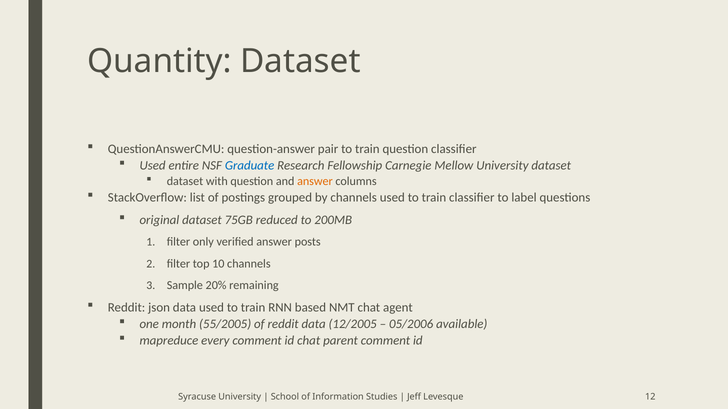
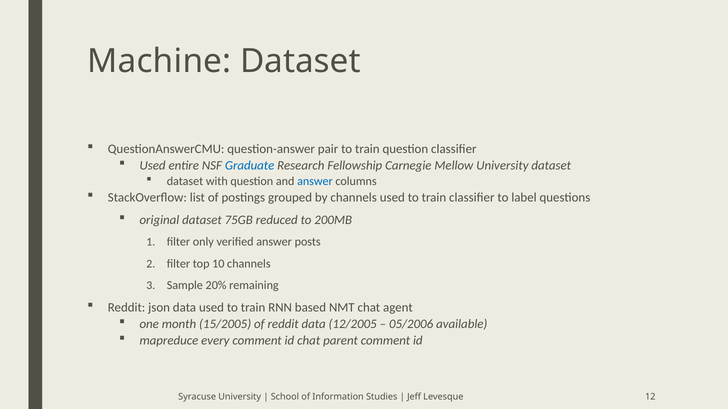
Quantity: Quantity -> Machine
answer at (315, 181) colour: orange -> blue
55/2005: 55/2005 -> 15/2005
